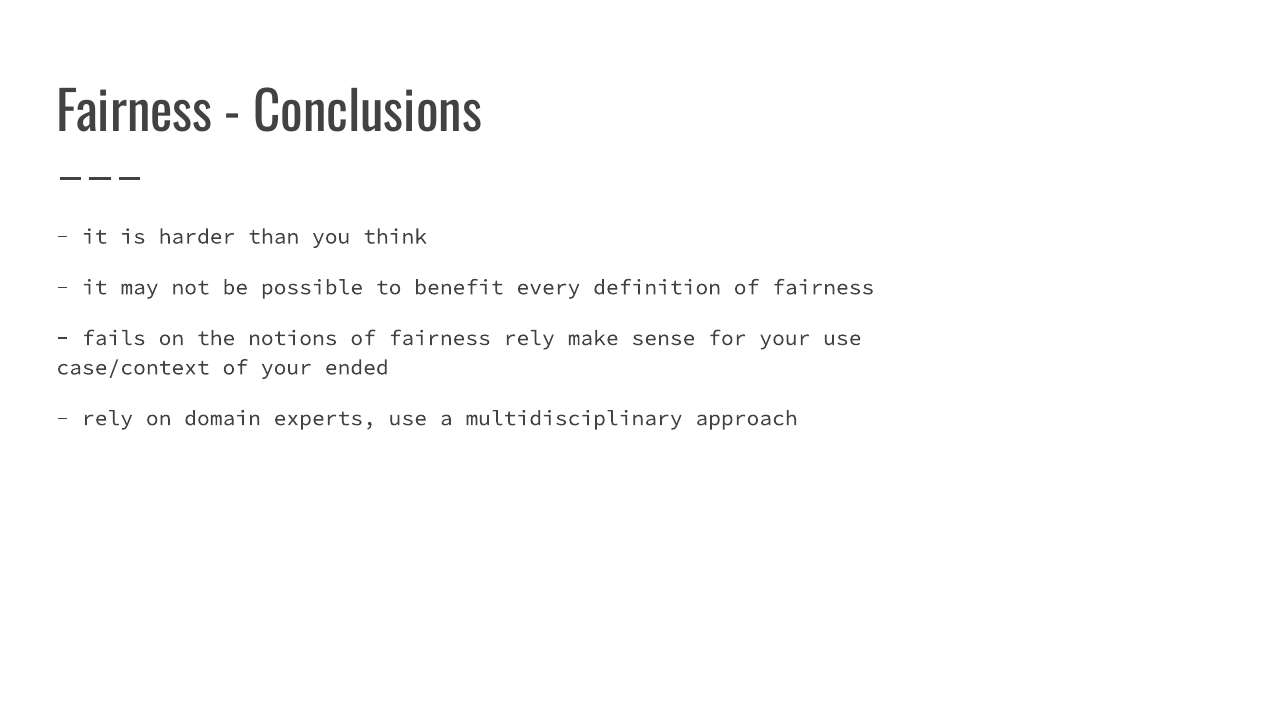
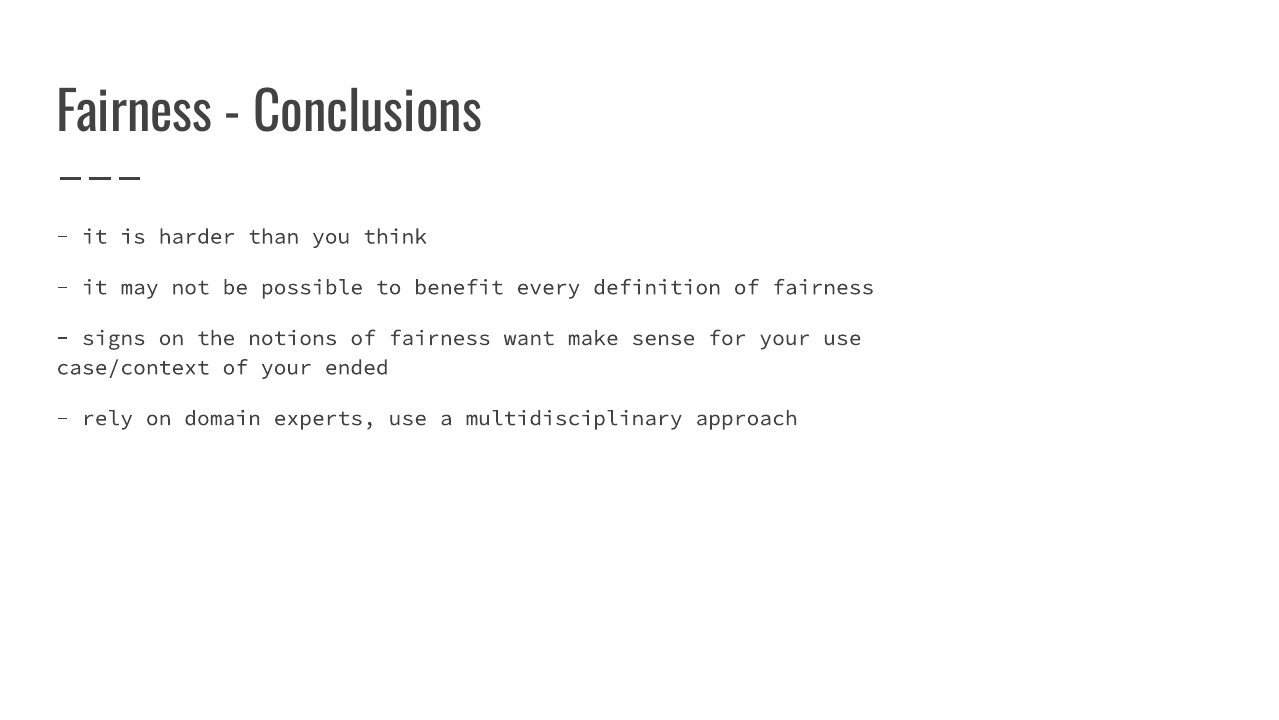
fails: fails -> signs
fairness rely: rely -> want
